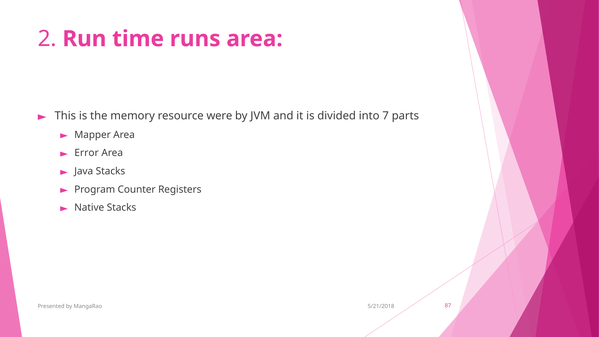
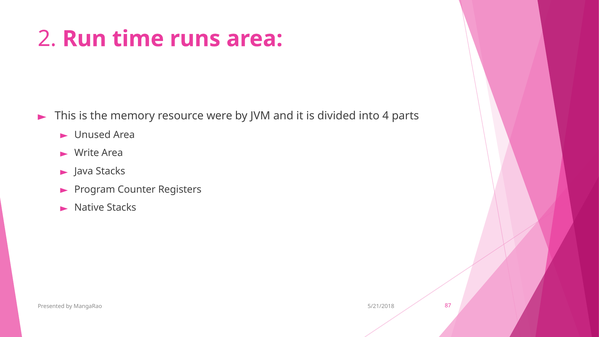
7: 7 -> 4
Mapper: Mapper -> Unused
Error: Error -> Write
